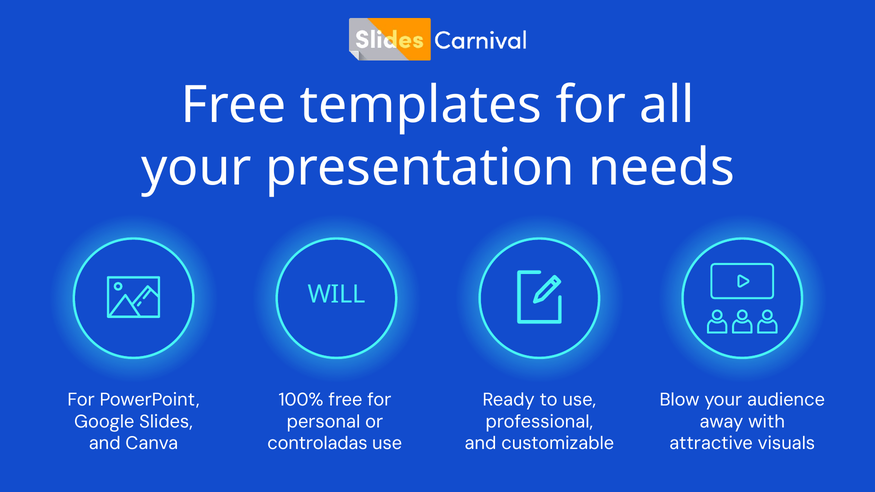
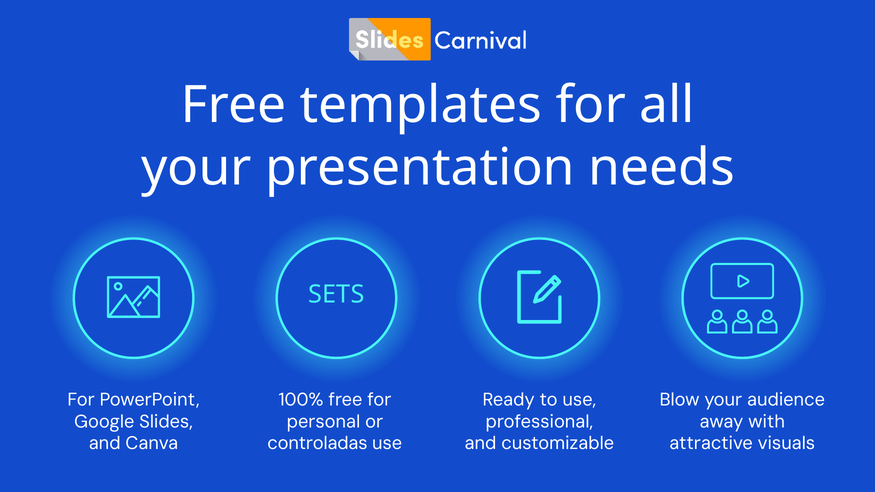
WILL: WILL -> SETS
